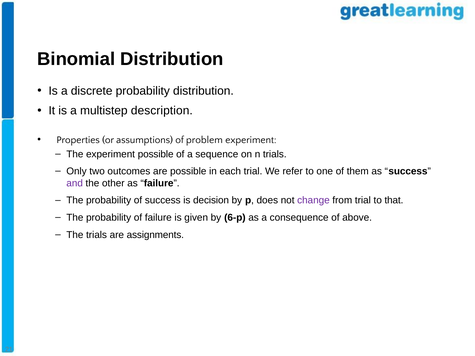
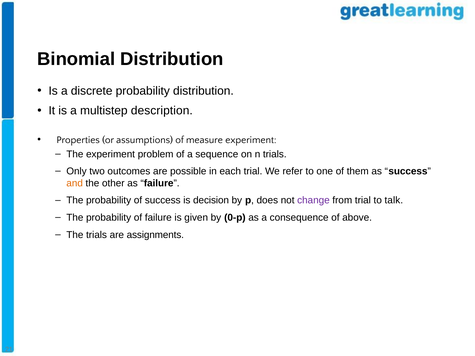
problem: problem -> measure
experiment possible: possible -> problem
and colour: purple -> orange
that: that -> talk
6-p: 6-p -> 0-p
